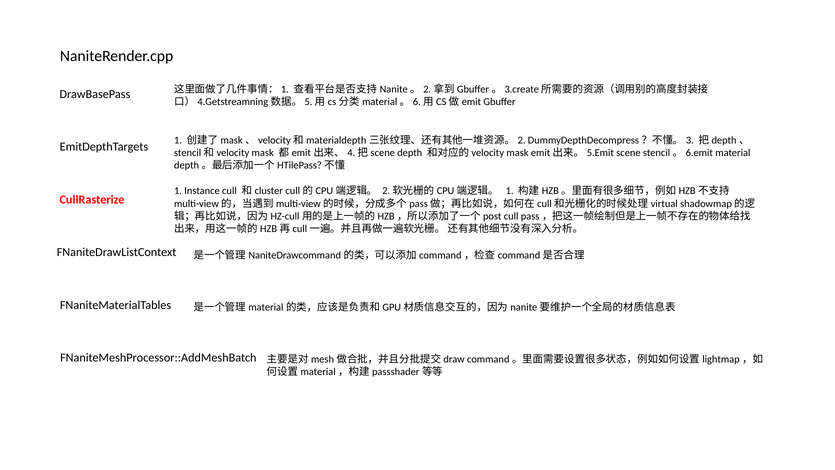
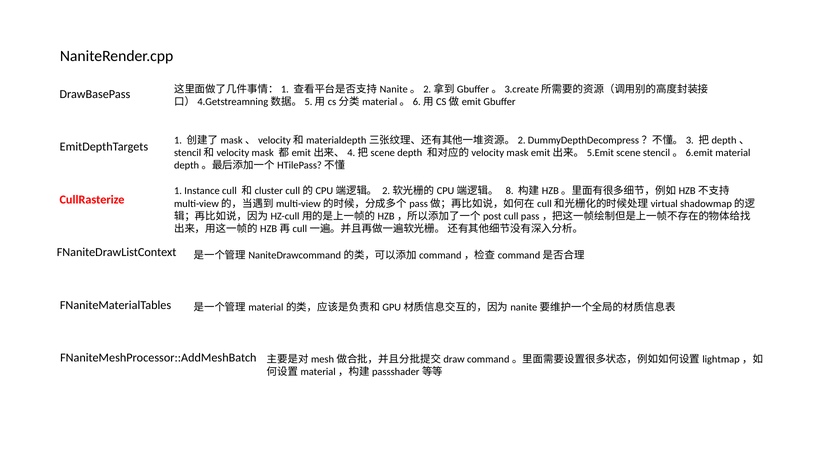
1 at (510, 191): 1 -> 8
